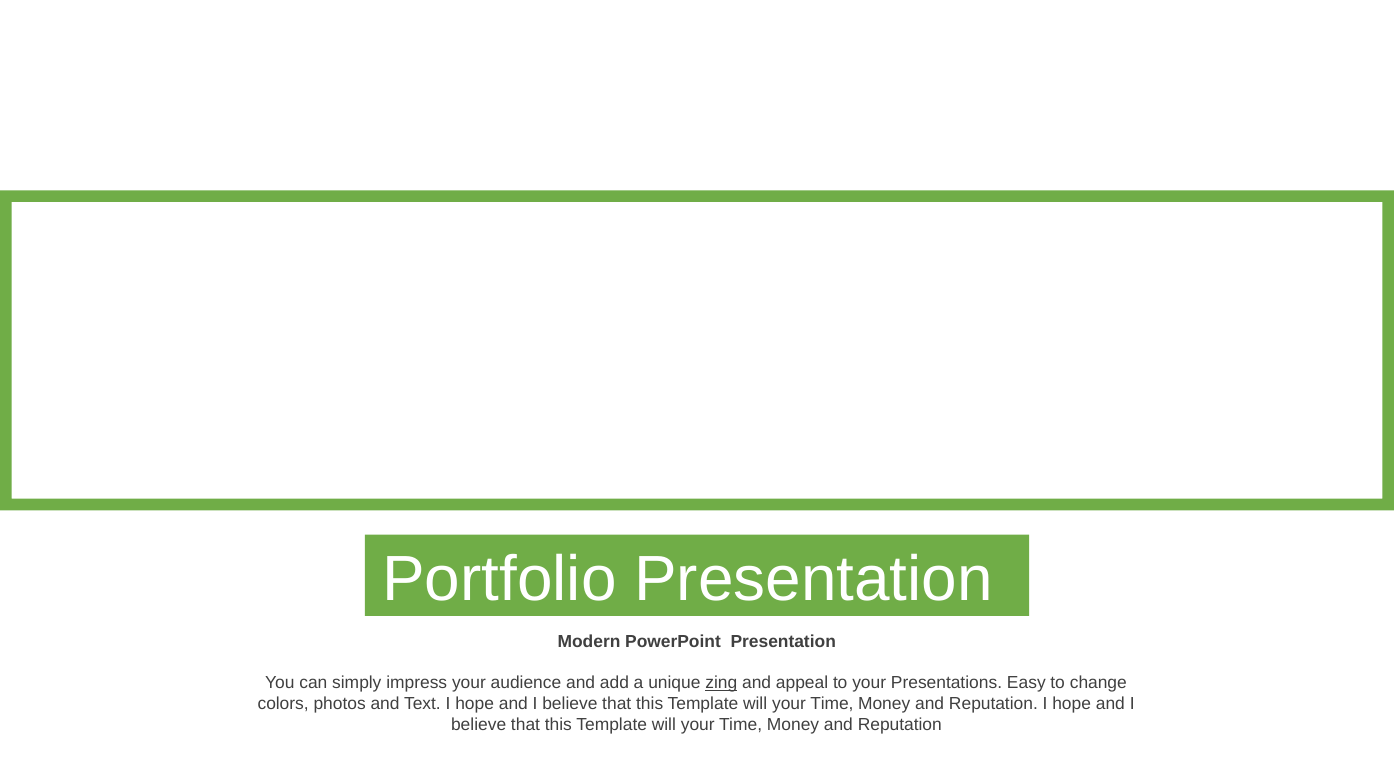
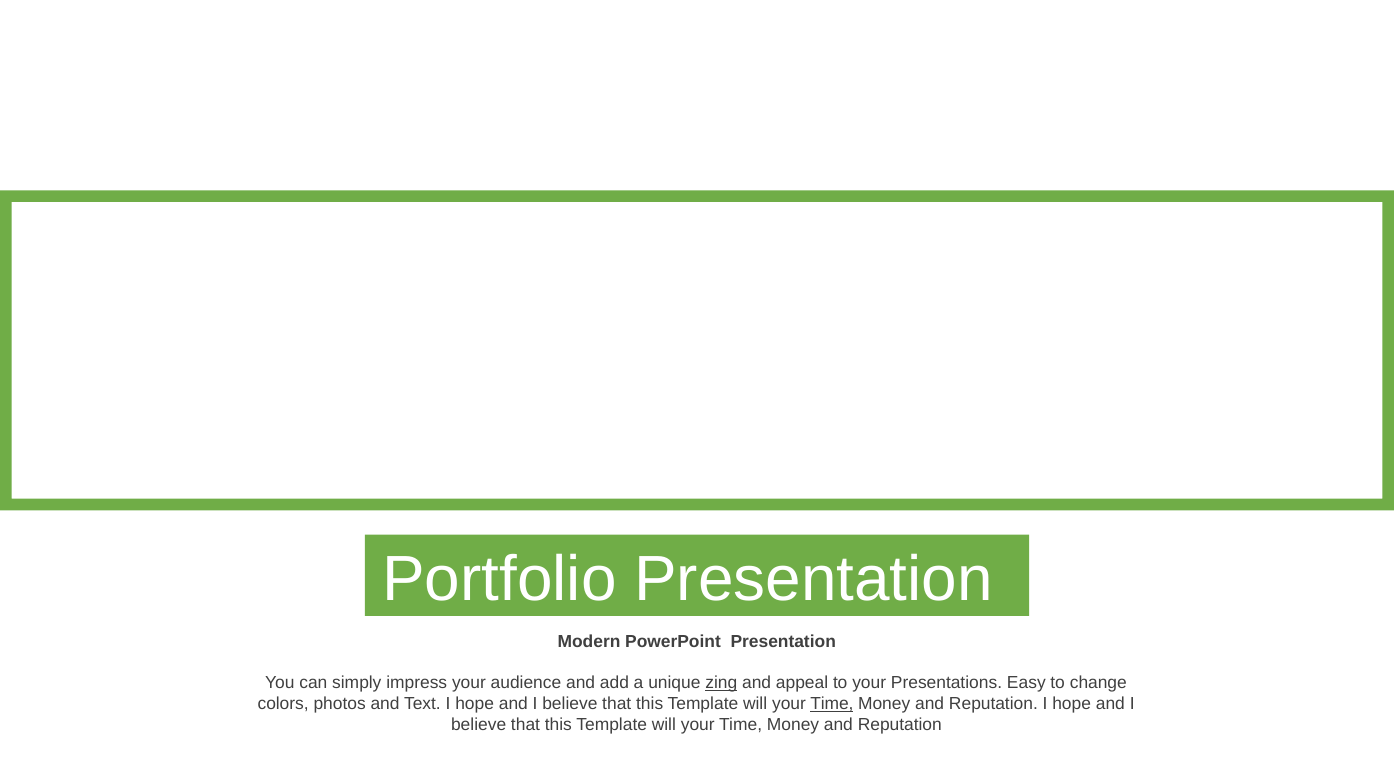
Time at (832, 704) underline: none -> present
